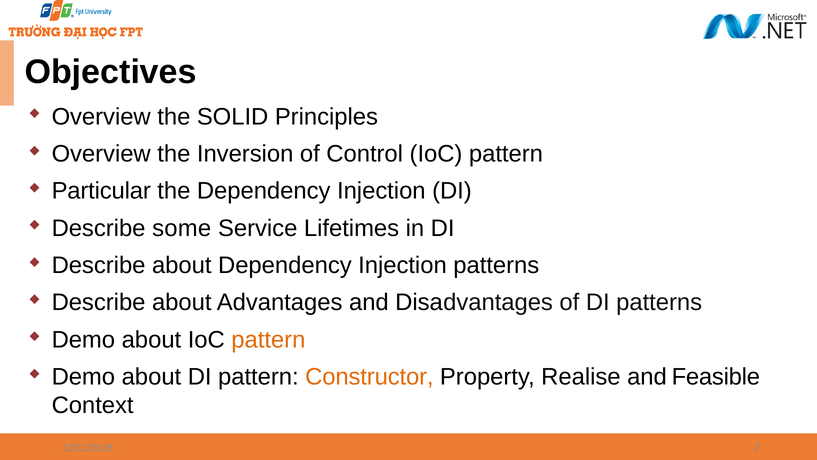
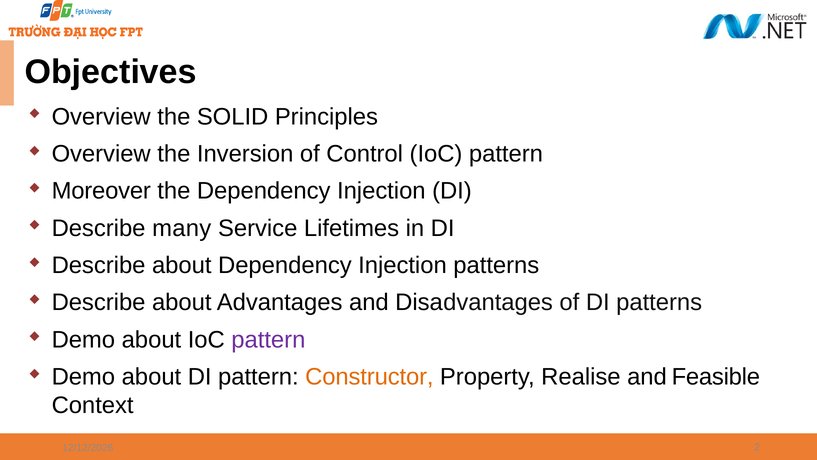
Particular: Particular -> Moreover
some: some -> many
pattern at (268, 339) colour: orange -> purple
